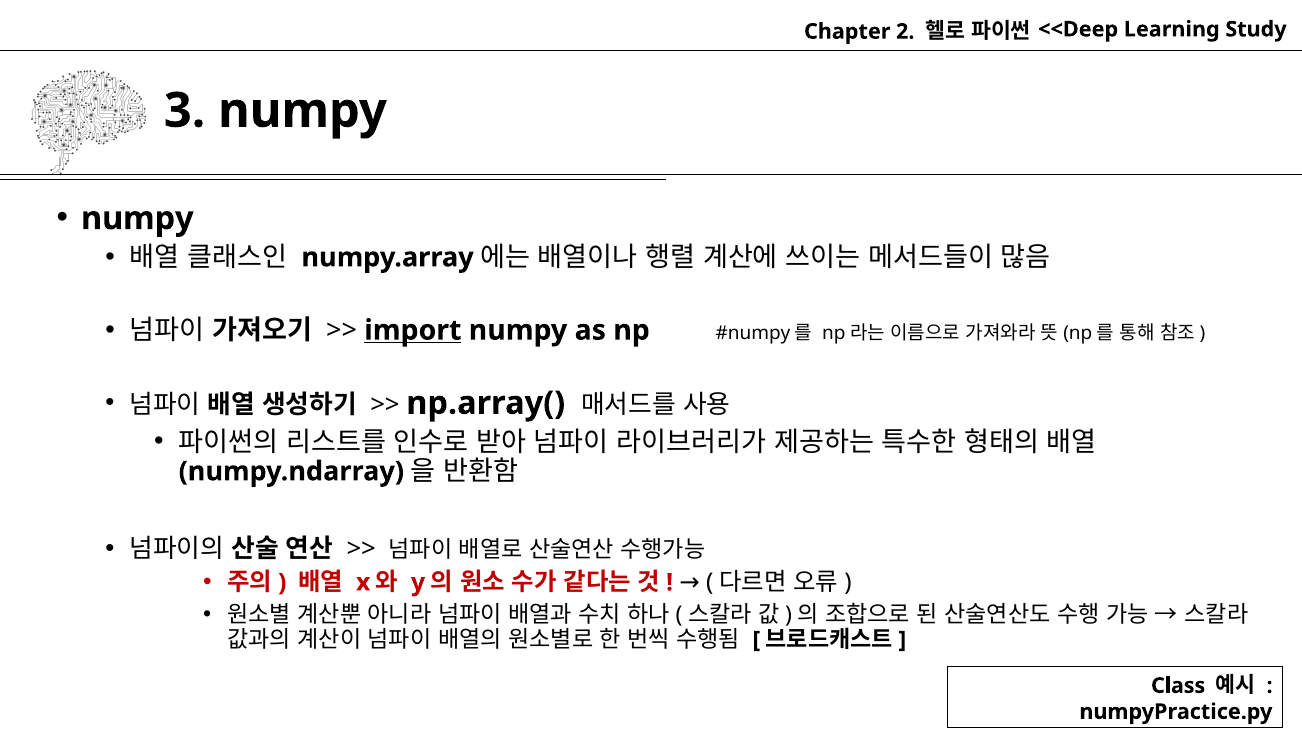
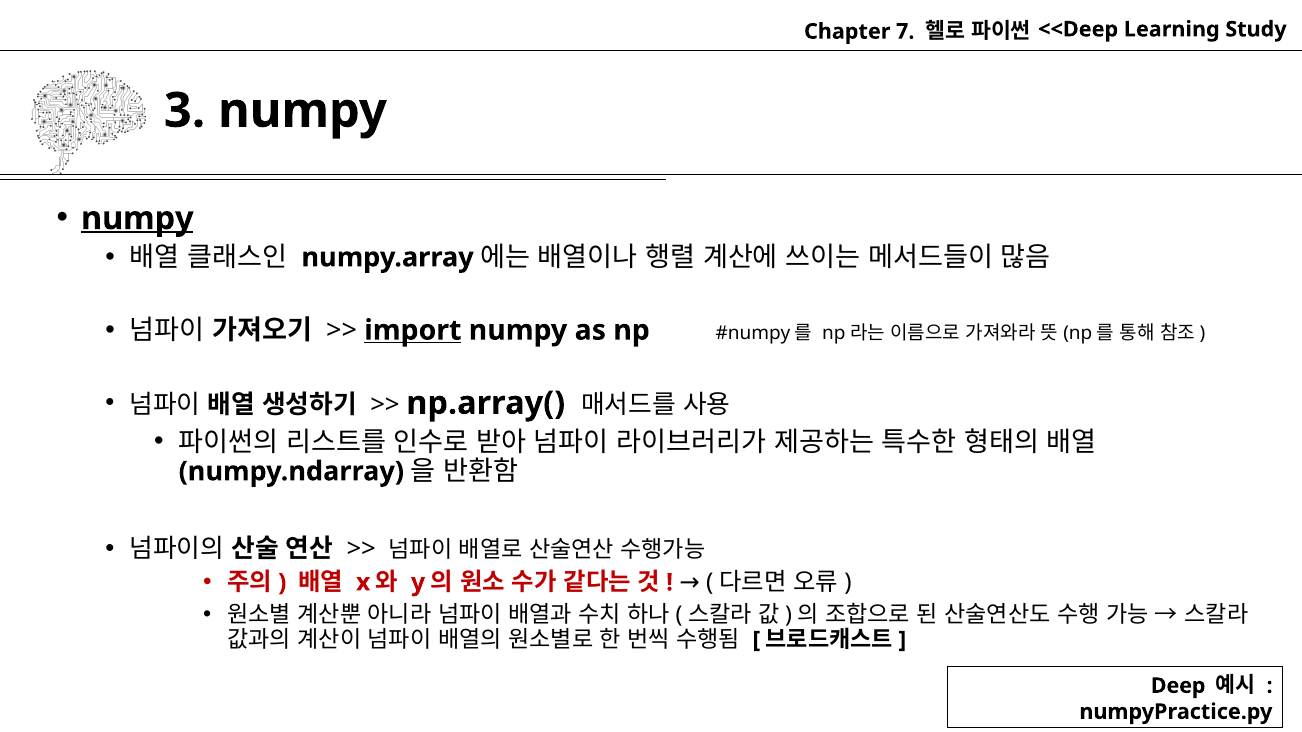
2: 2 -> 7
numpy at (137, 219) underline: none -> present
Class: Class -> Deep
